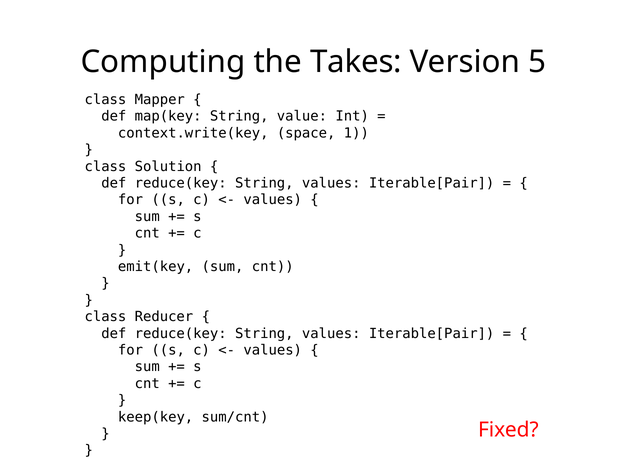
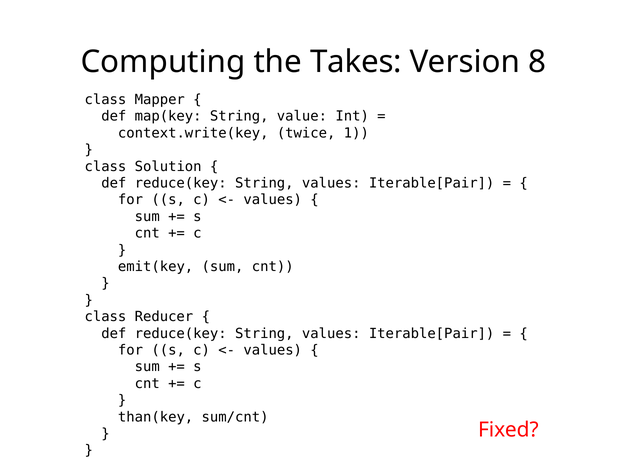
5: 5 -> 8
space: space -> twice
keep(key: keep(key -> than(key
